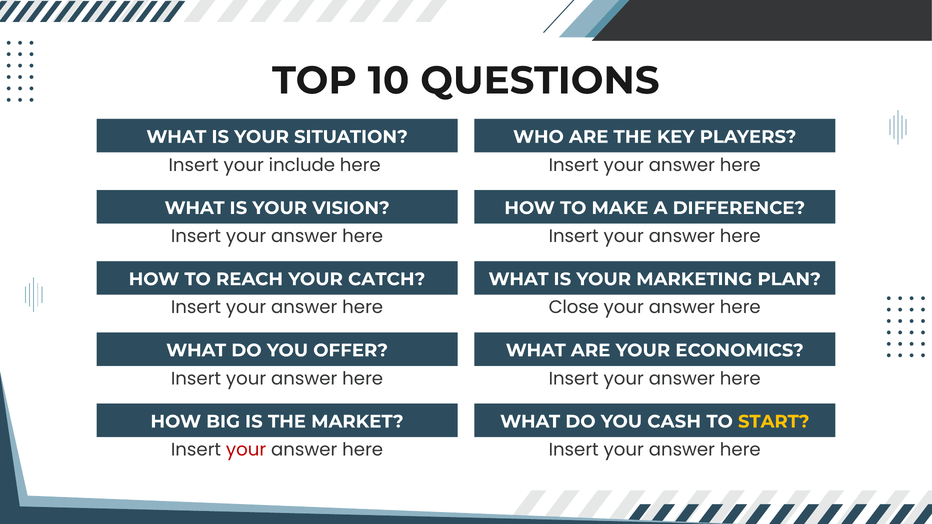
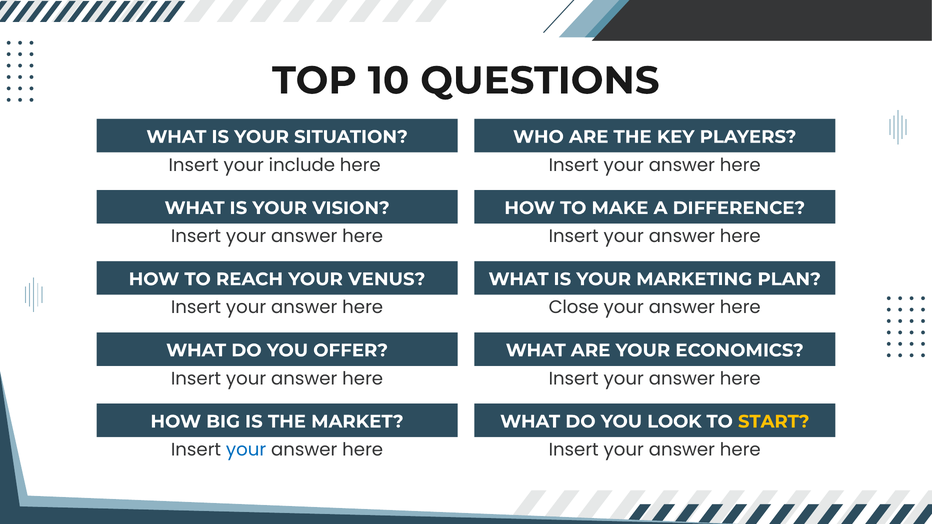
CATCH: CATCH -> VENUS
CASH: CASH -> LOOK
your at (246, 450) colour: red -> blue
